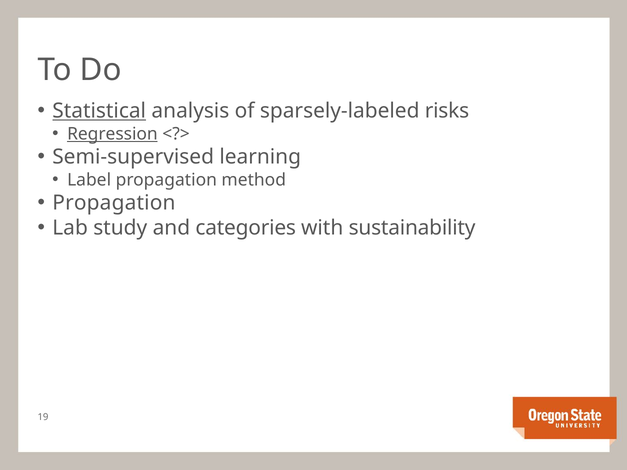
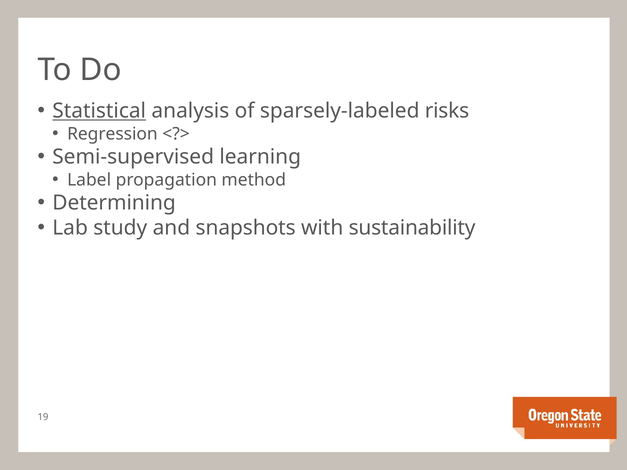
Regression underline: present -> none
Propagation at (114, 203): Propagation -> Determining
categories: categories -> snapshots
